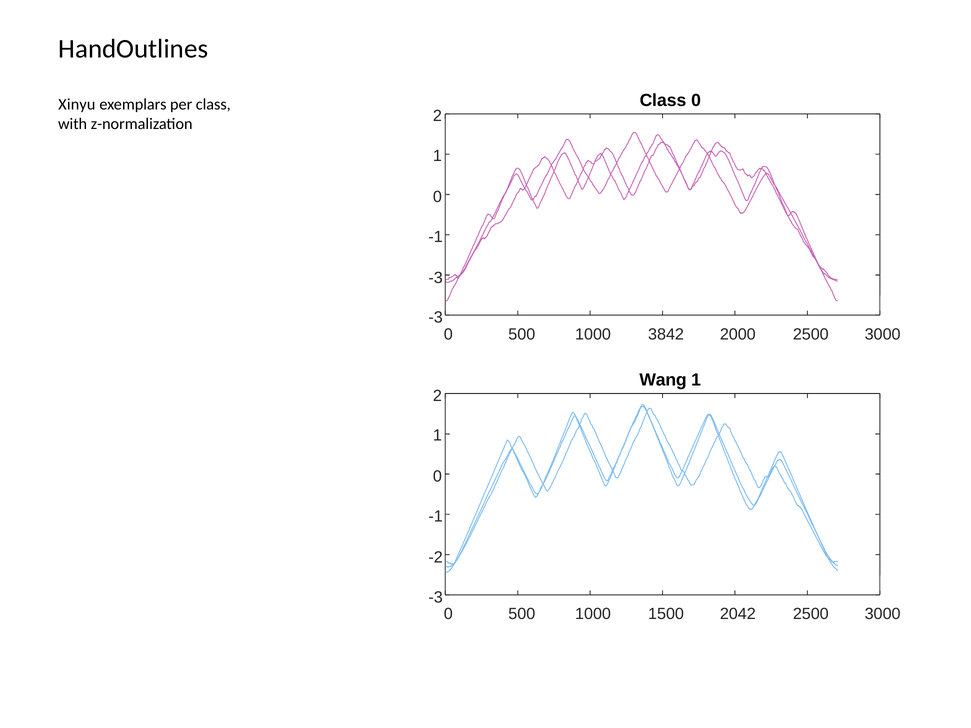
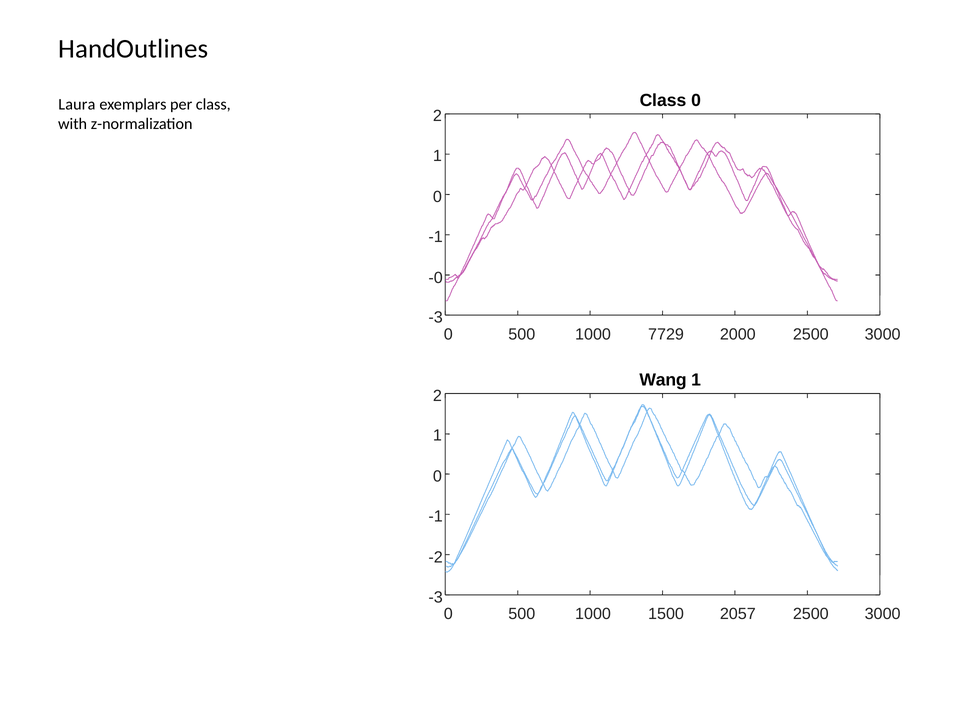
Xinyu: Xinyu -> Laura
-3 at (436, 278): -3 -> -0
3842: 3842 -> 7729
2042: 2042 -> 2057
